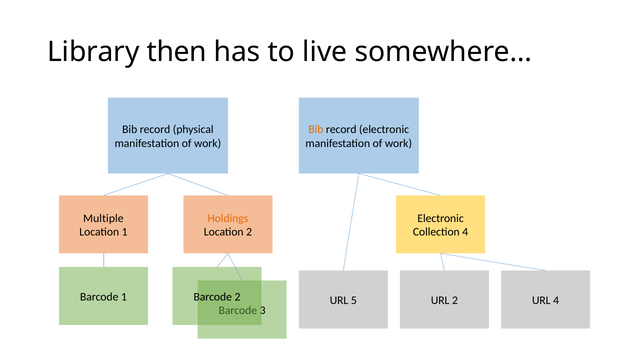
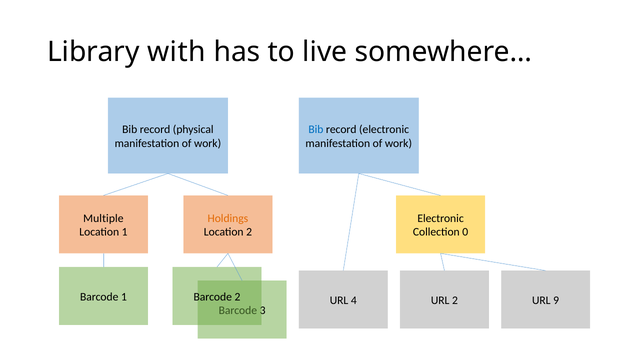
then: then -> with
Bib at (316, 129) colour: orange -> blue
Collection 4: 4 -> 0
5: 5 -> 4
URL 4: 4 -> 9
